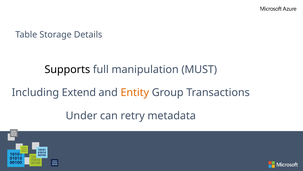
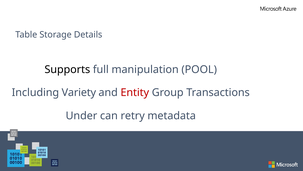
MUST: MUST -> POOL
Extend: Extend -> Variety
Entity colour: orange -> red
